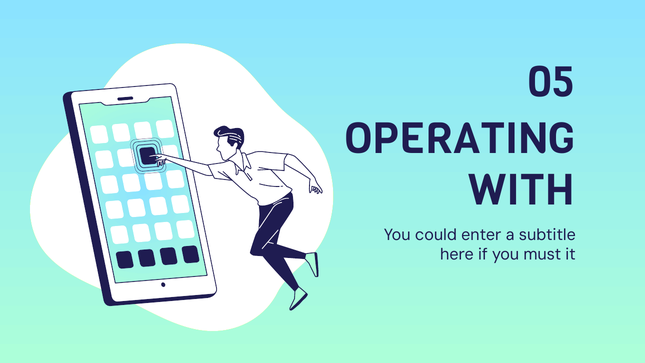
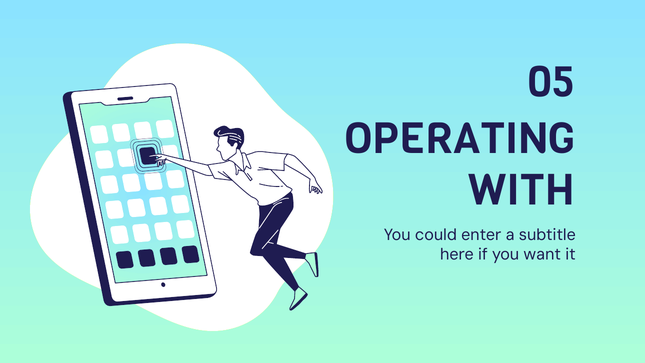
must: must -> want
